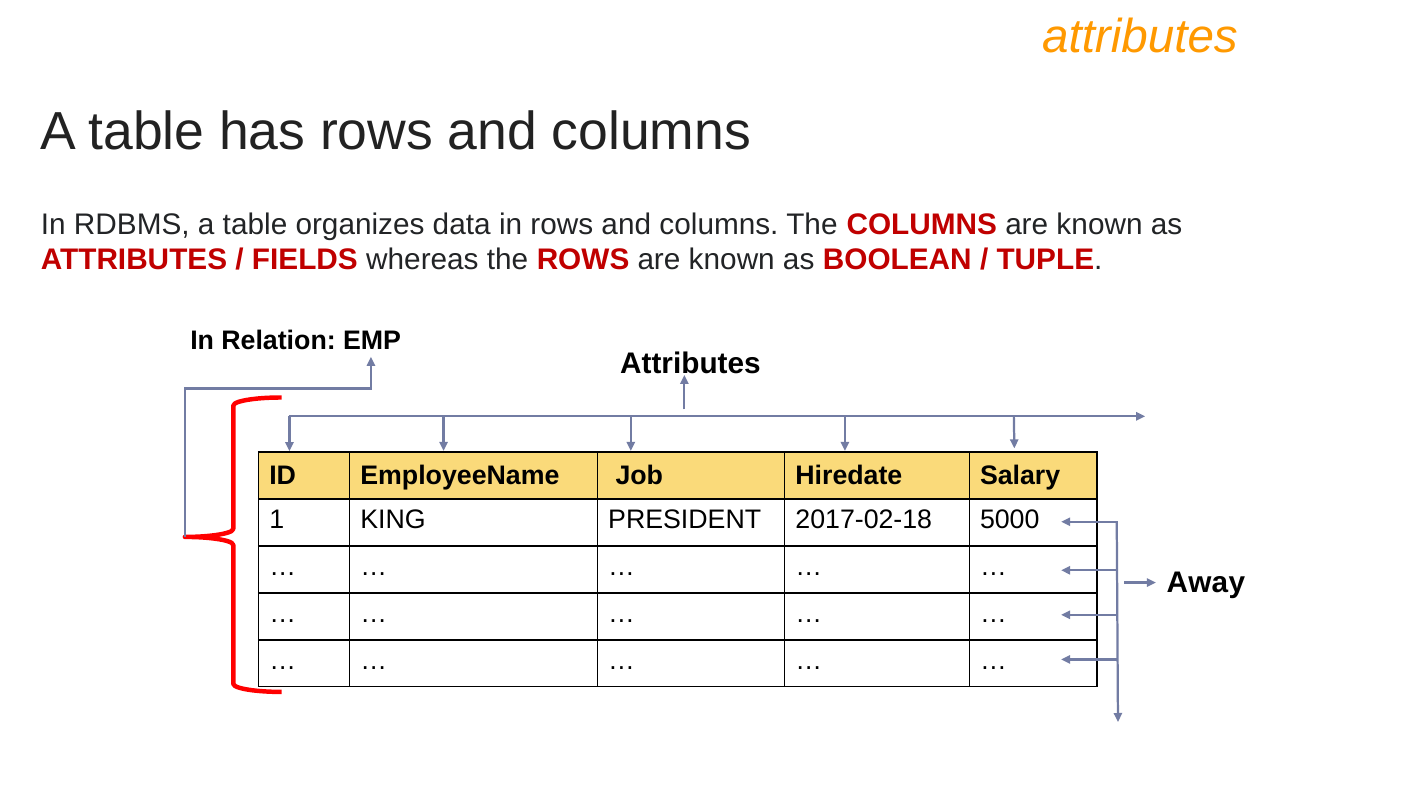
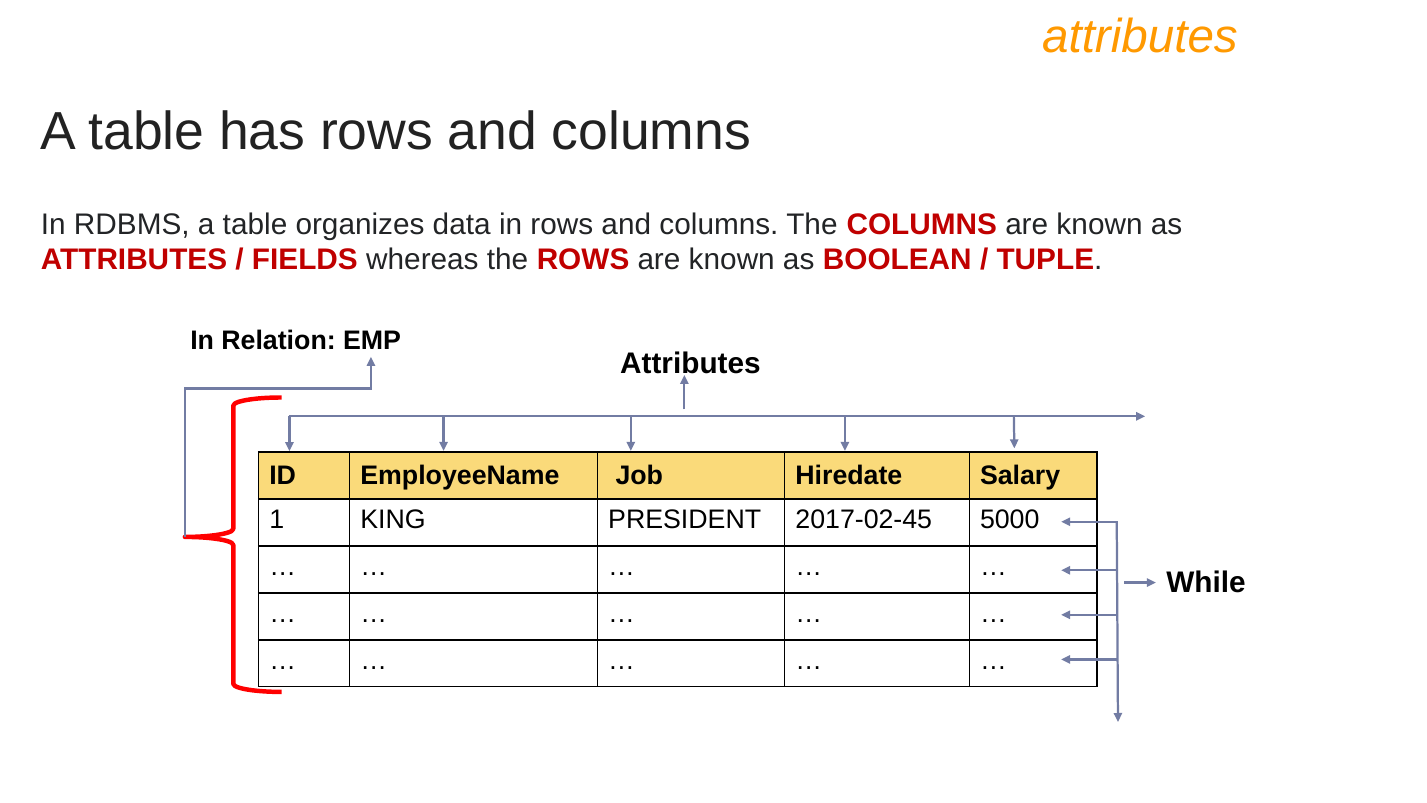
2017-02-18: 2017-02-18 -> 2017-02-45
Away: Away -> While
